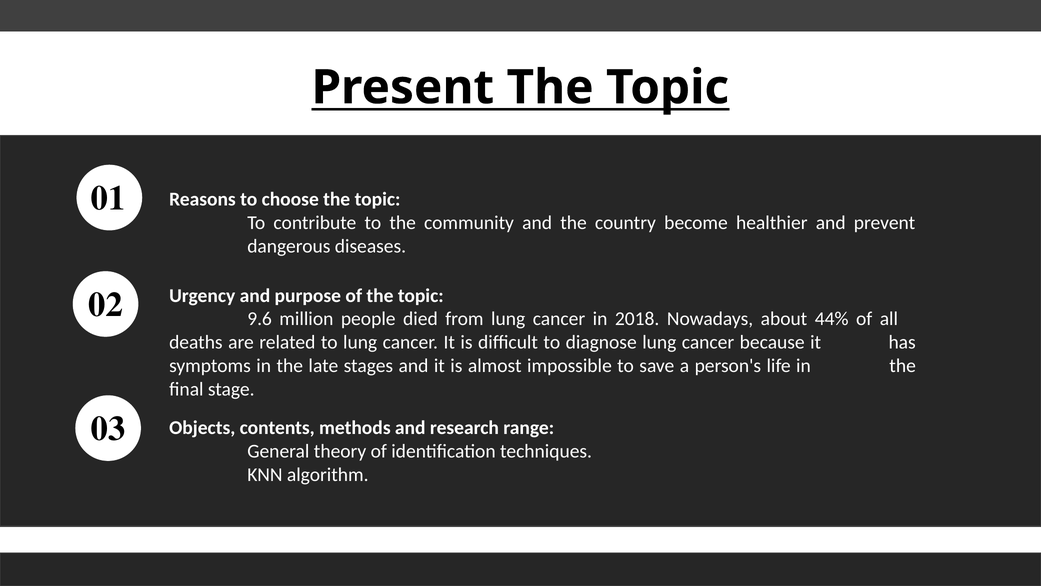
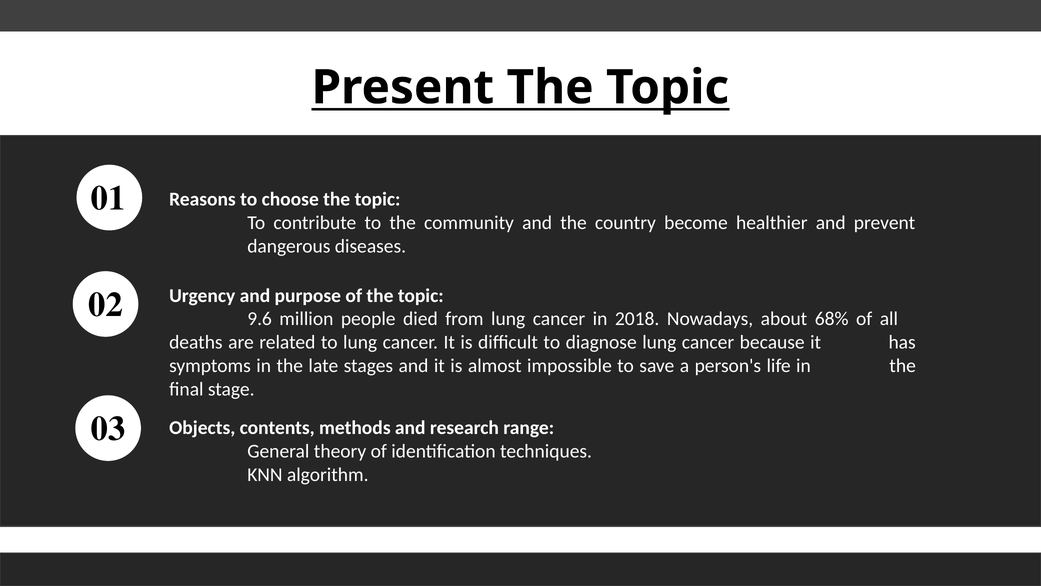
44%: 44% -> 68%
